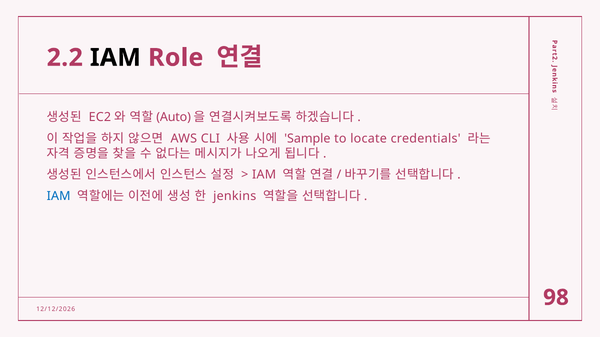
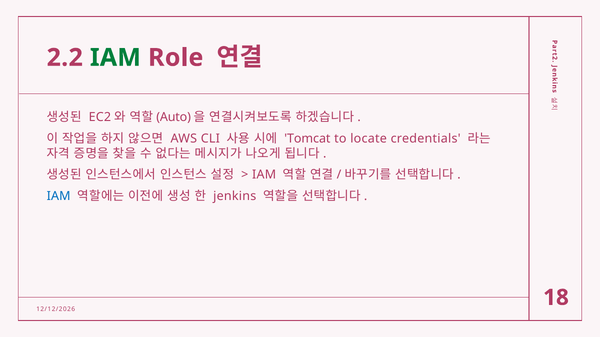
IAM at (115, 58) colour: black -> green
Sample: Sample -> Tomcat
98: 98 -> 18
